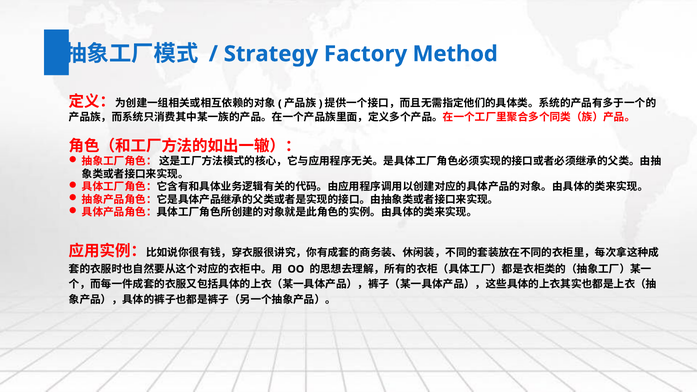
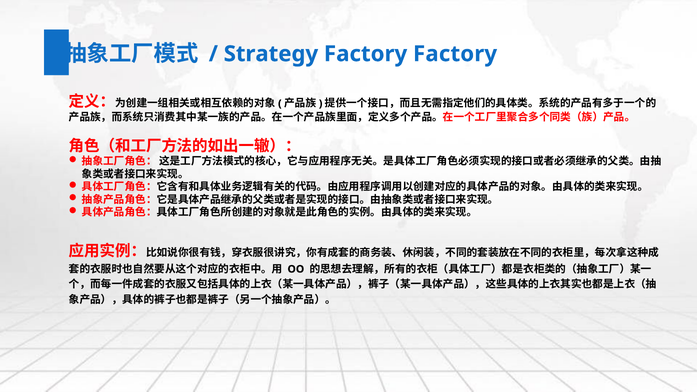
Factory Method: Method -> Factory
